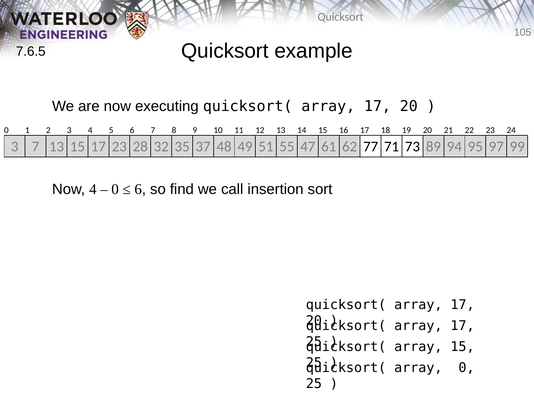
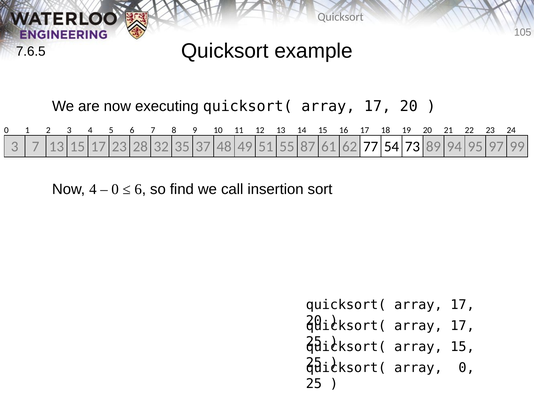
47: 47 -> 87
71: 71 -> 54
